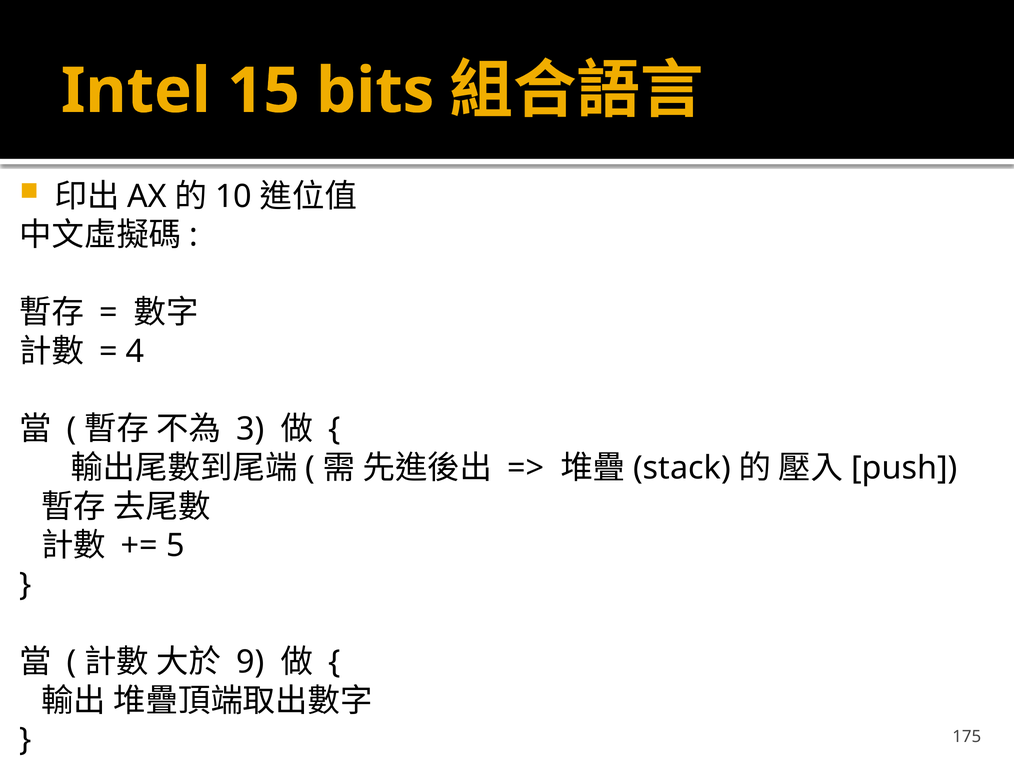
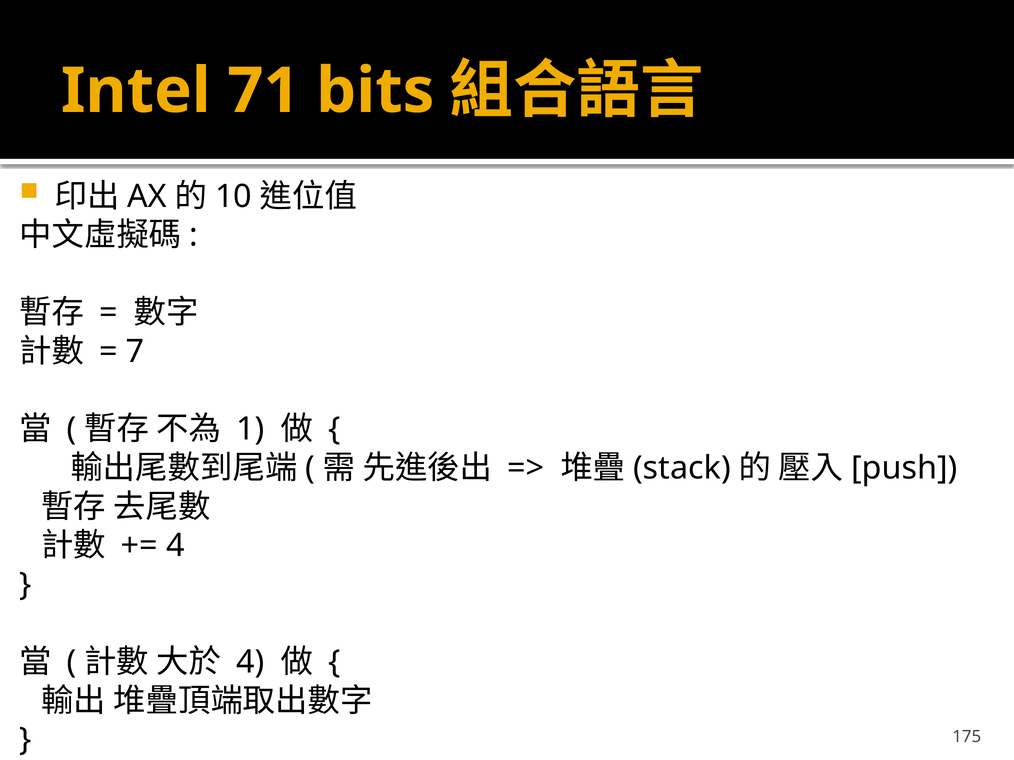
15: 15 -> 71
4: 4 -> 7
3: 3 -> 1
5 at (176, 546): 5 -> 4
9 at (250, 663): 9 -> 4
